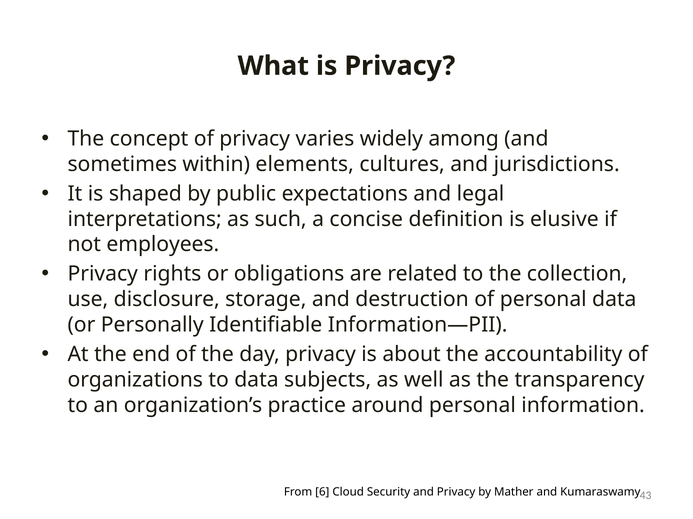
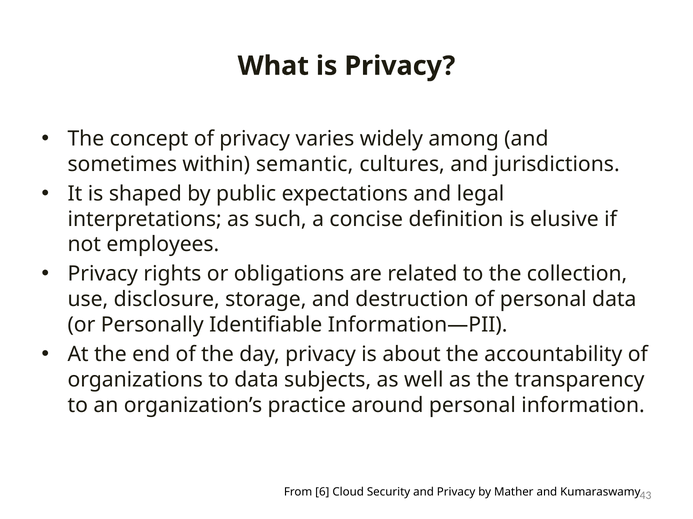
elements: elements -> semantic
